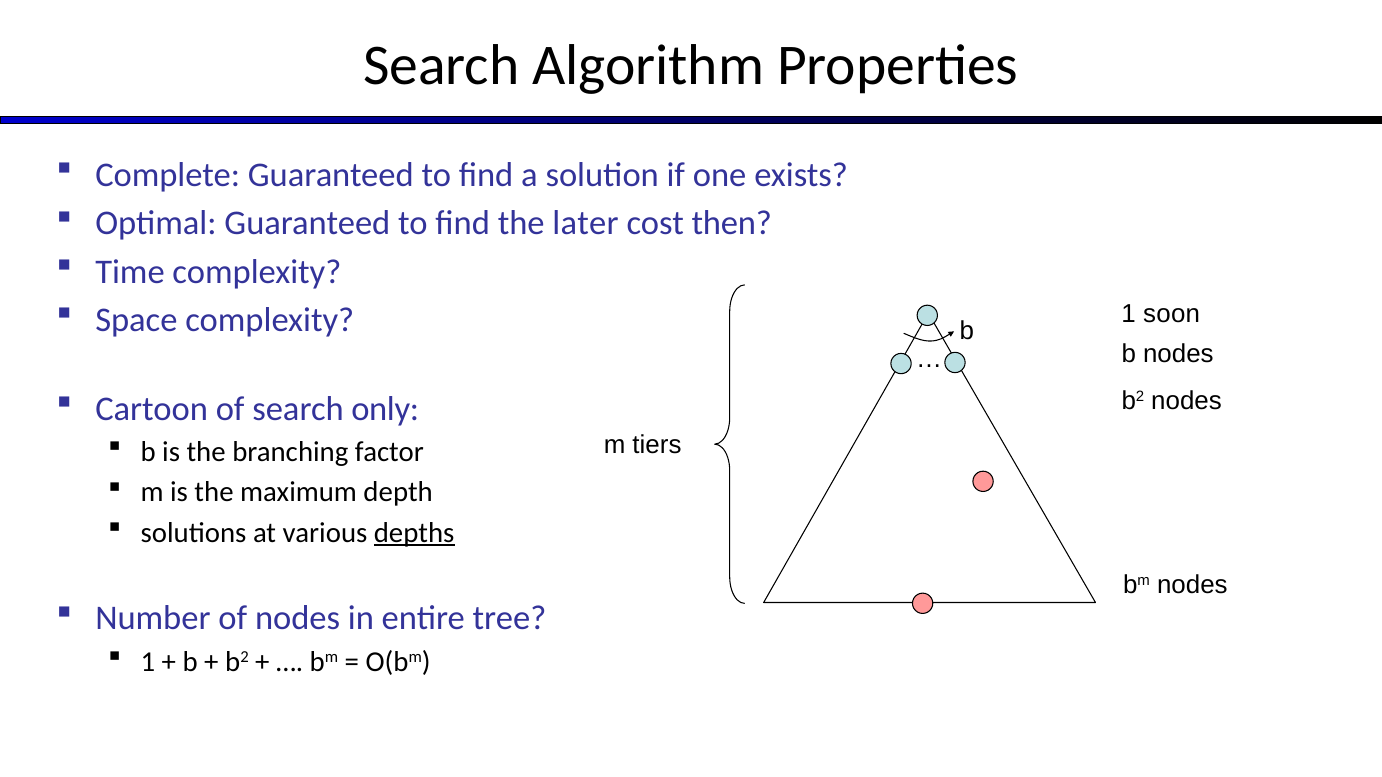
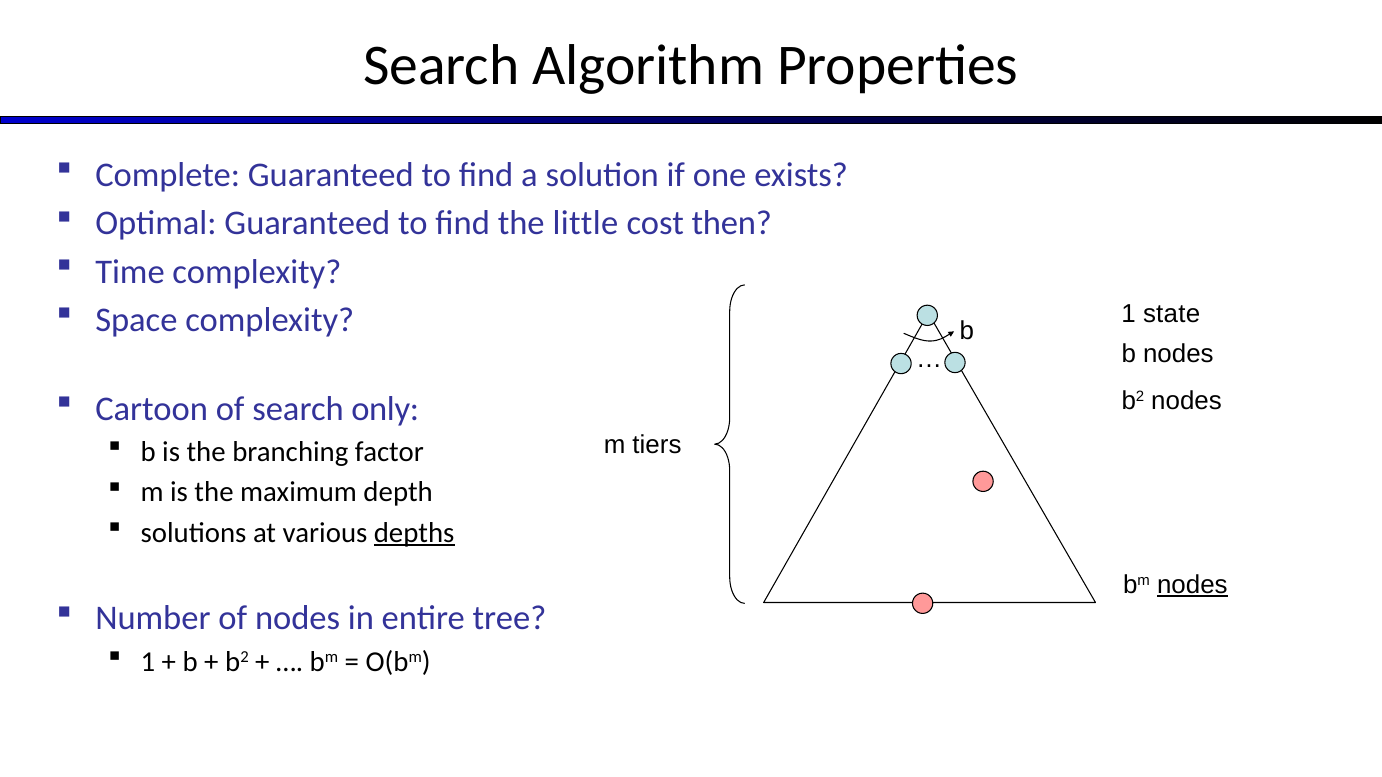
later: later -> little
soon: soon -> state
nodes at (1192, 585) underline: none -> present
